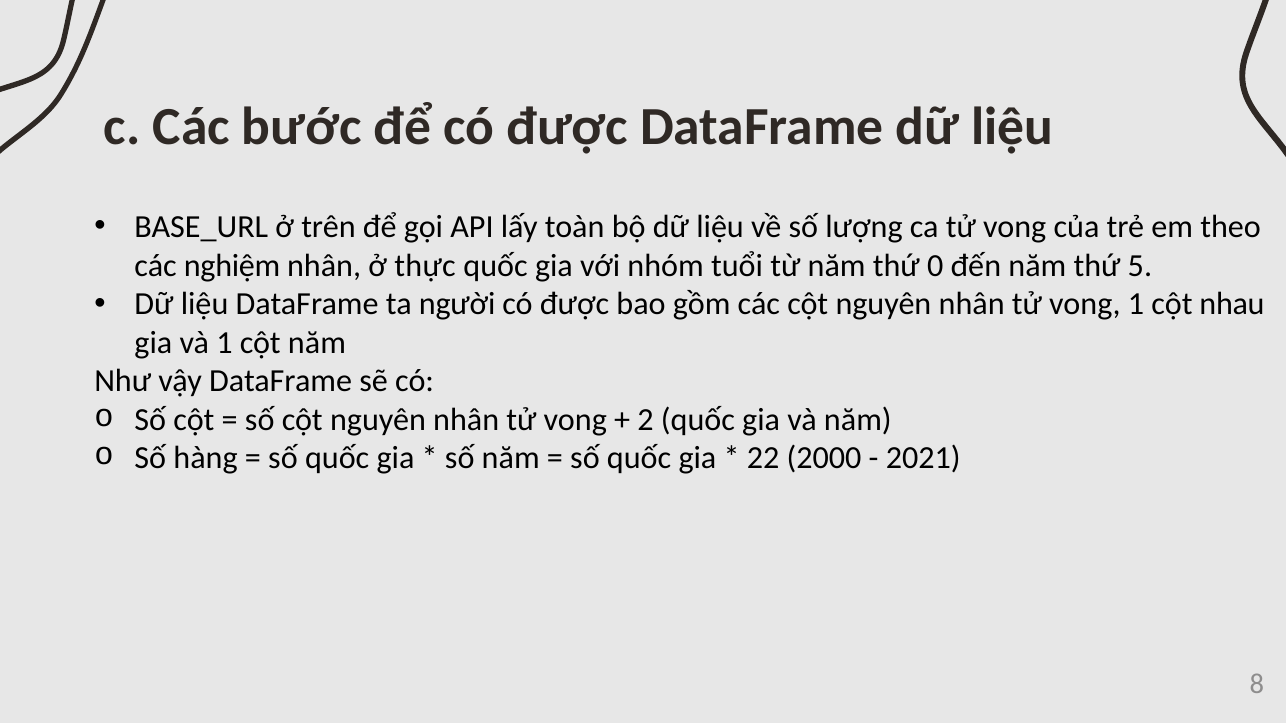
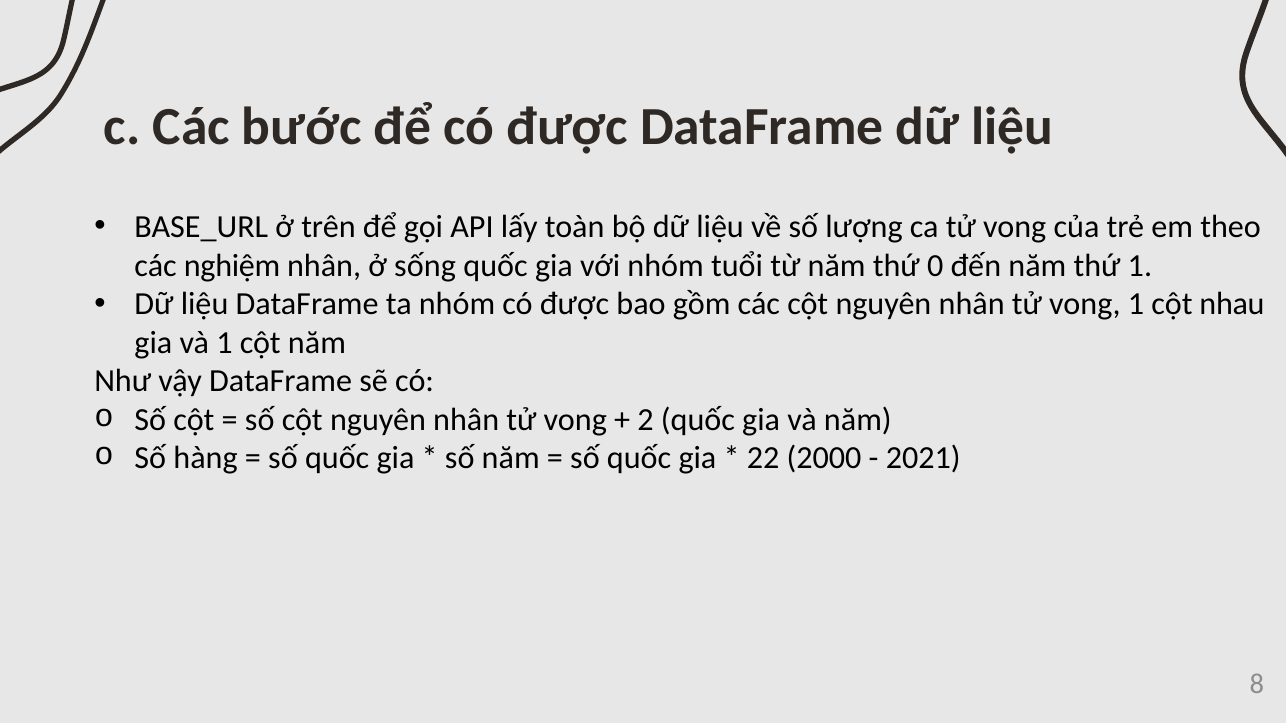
thực: thực -> sống
thứ 5: 5 -> 1
ta người: người -> nhóm
